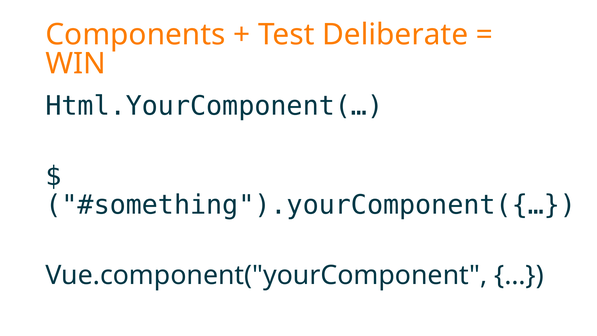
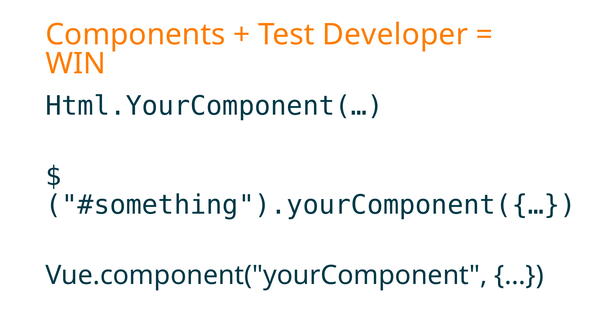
Deliberate: Deliberate -> Developer
